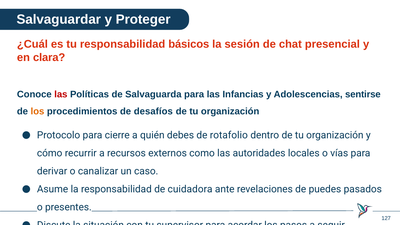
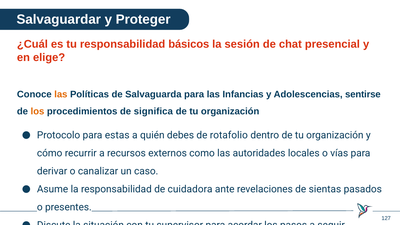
clara: clara -> elige
las at (61, 94) colour: red -> orange
desafíos: desafíos -> significa
cierre: cierre -> estas
puedes: puedes -> sientas
